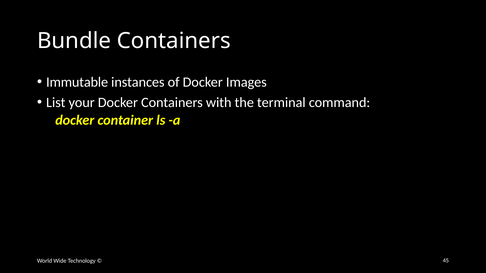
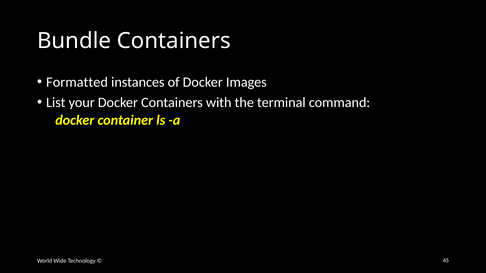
Immutable: Immutable -> Formatted
